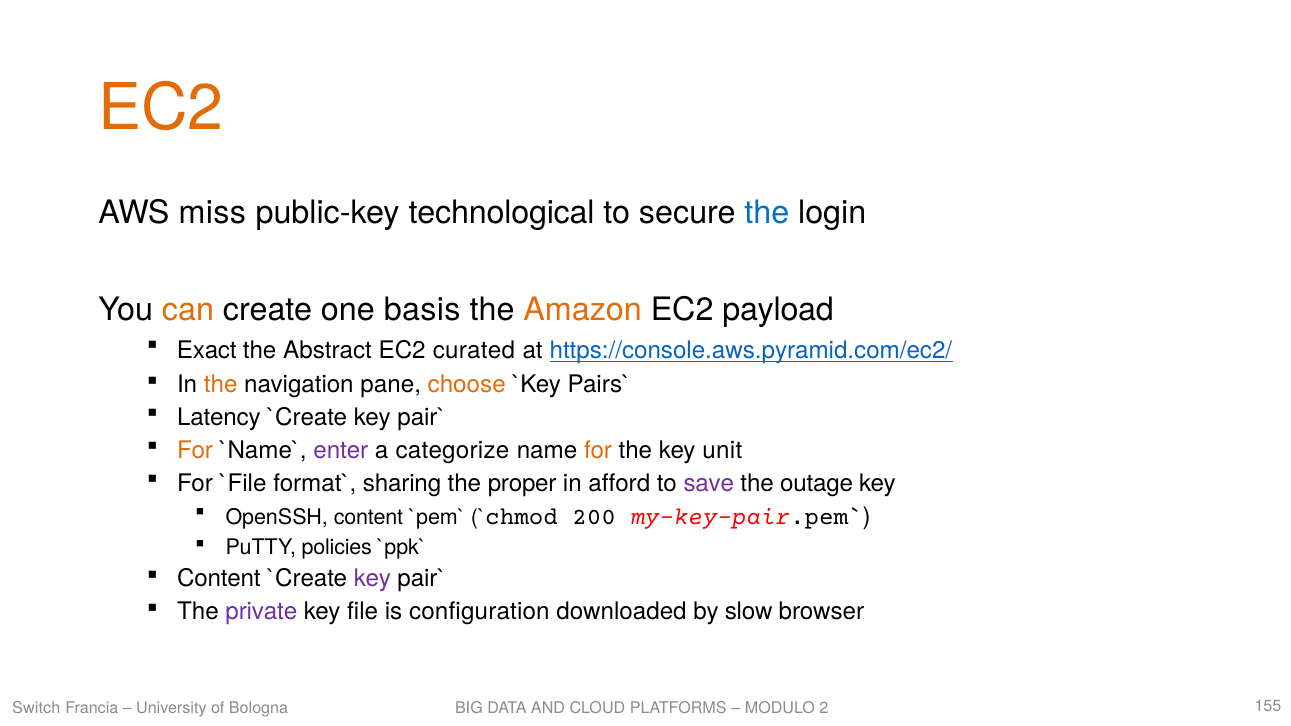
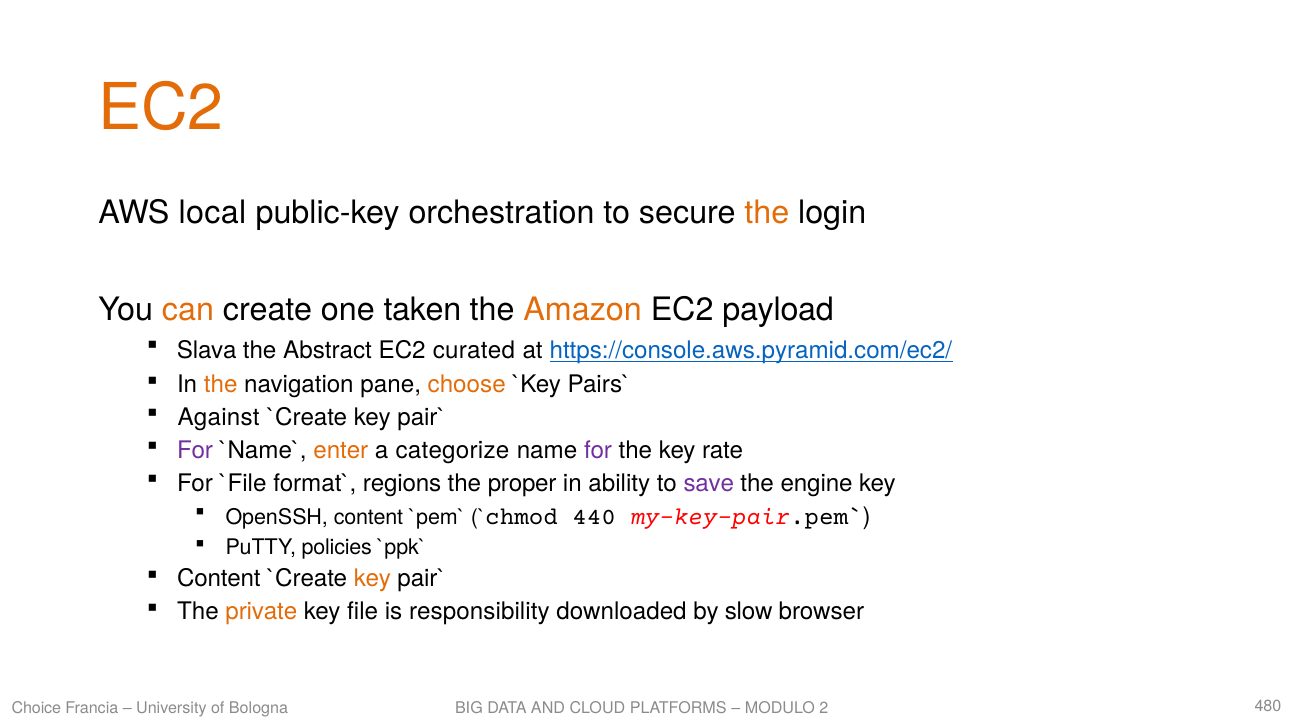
miss: miss -> local
technological: technological -> orchestration
the at (767, 213) colour: blue -> orange
basis: basis -> taken
Exact: Exact -> Slava
Latency: Latency -> Against
For at (195, 451) colour: orange -> purple
enter colour: purple -> orange
for at (598, 451) colour: orange -> purple
unit: unit -> rate
sharing: sharing -> regions
afford: afford -> ability
outage: outage -> engine
200: 200 -> 440
key at (372, 579) colour: purple -> orange
private colour: purple -> orange
configuration: configuration -> responsibility
Switch: Switch -> Choice
155: 155 -> 480
